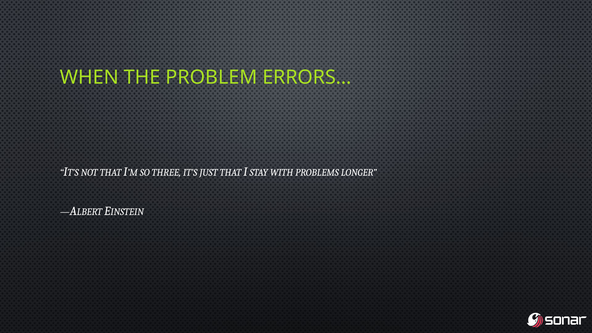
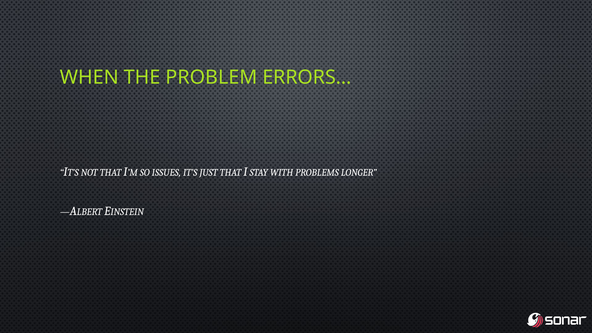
THREE: THREE -> ISSUES
